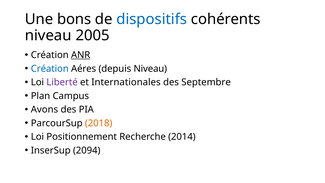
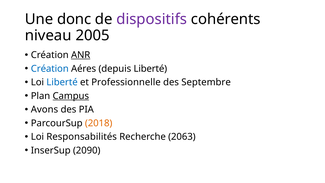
bons: bons -> donc
dispositifs colour: blue -> purple
depuis Niveau: Niveau -> Liberté
Liberté at (62, 82) colour: purple -> blue
Internationales: Internationales -> Professionnelle
Campus underline: none -> present
Positionnement: Positionnement -> Responsabilités
2014: 2014 -> 2063
2094: 2094 -> 2090
